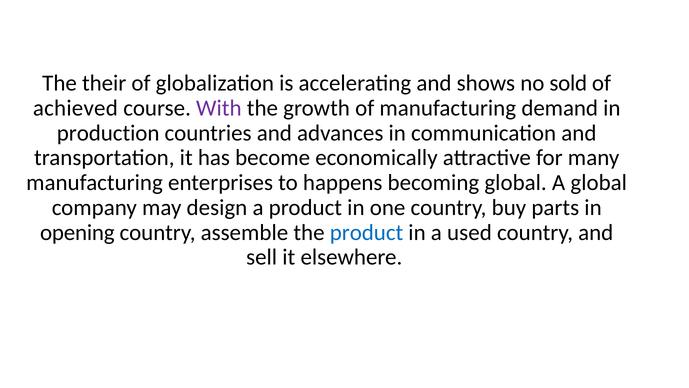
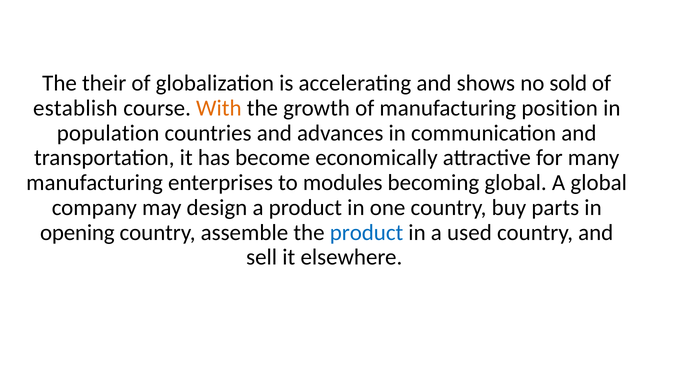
achieved: achieved -> establish
With colour: purple -> orange
demand: demand -> position
production: production -> population
happens: happens -> modules
